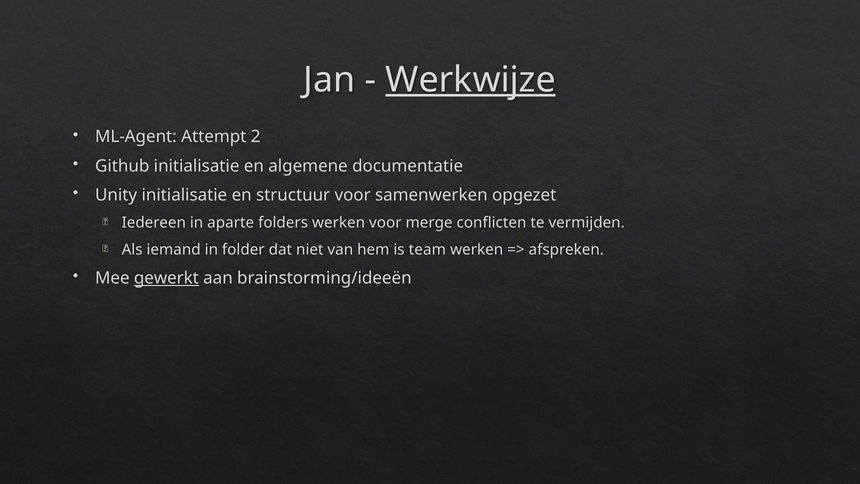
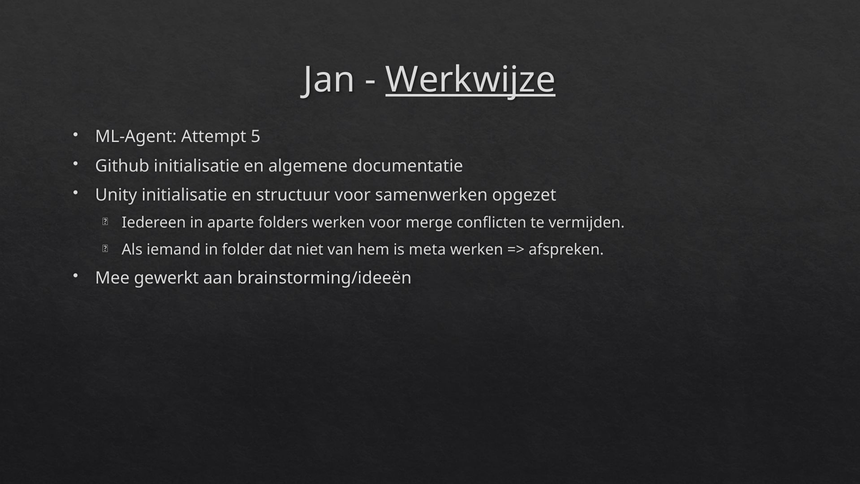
2: 2 -> 5
team: team -> meta
gewerkt underline: present -> none
